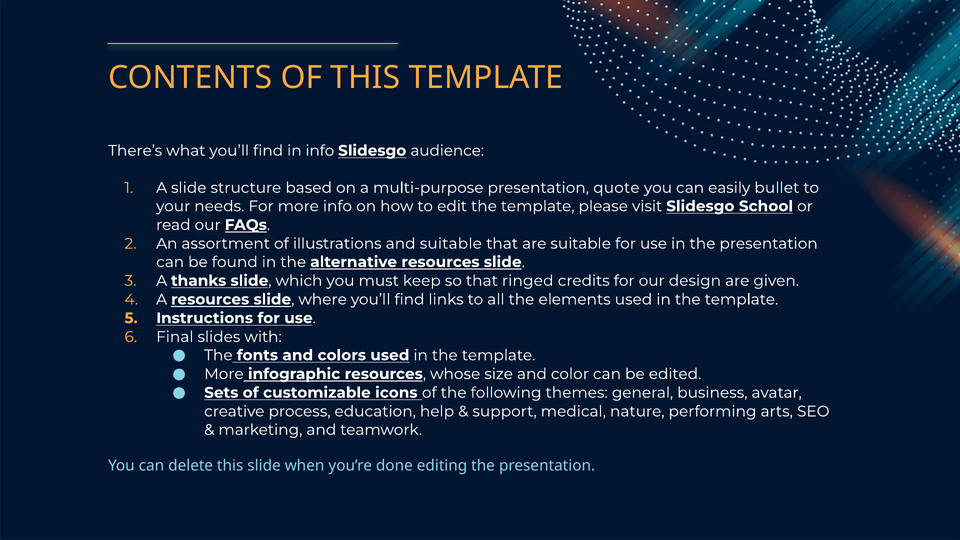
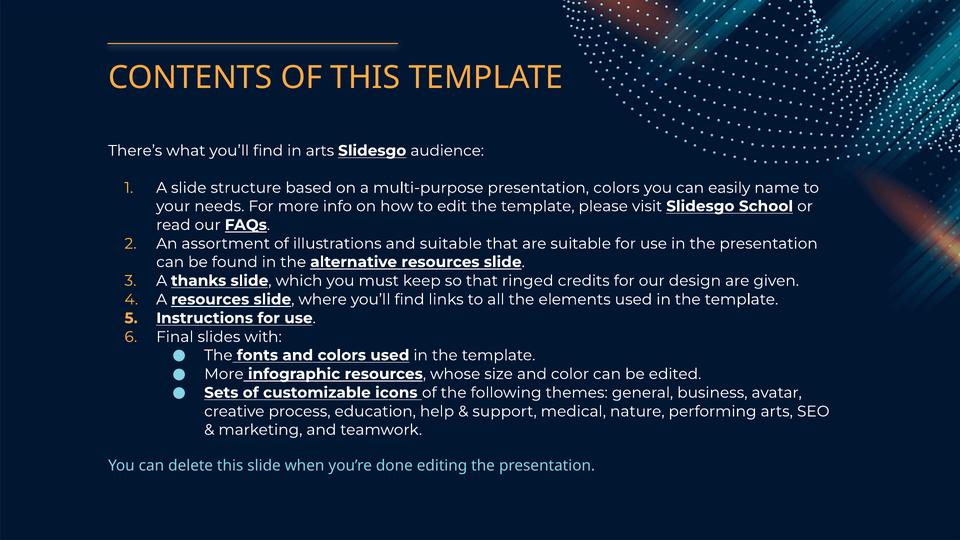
in info: info -> arts
presentation quote: quote -> colors
bullet: bullet -> name
